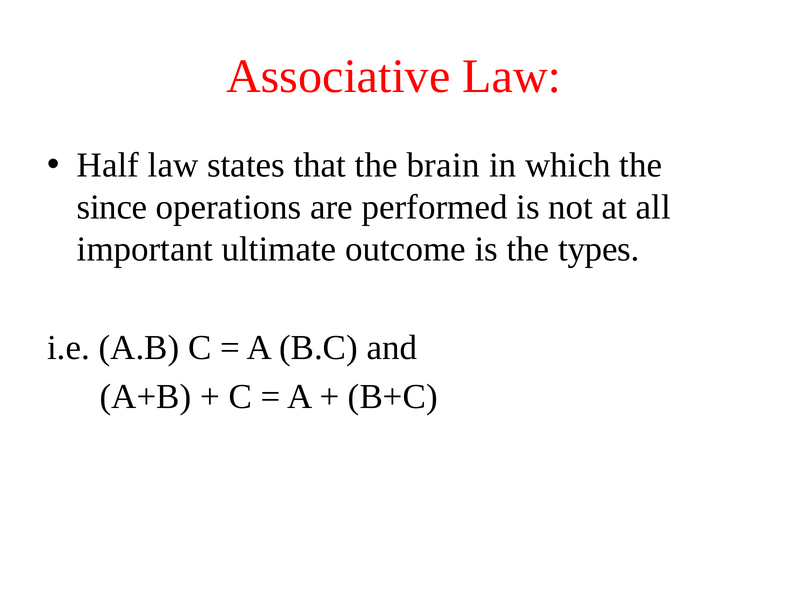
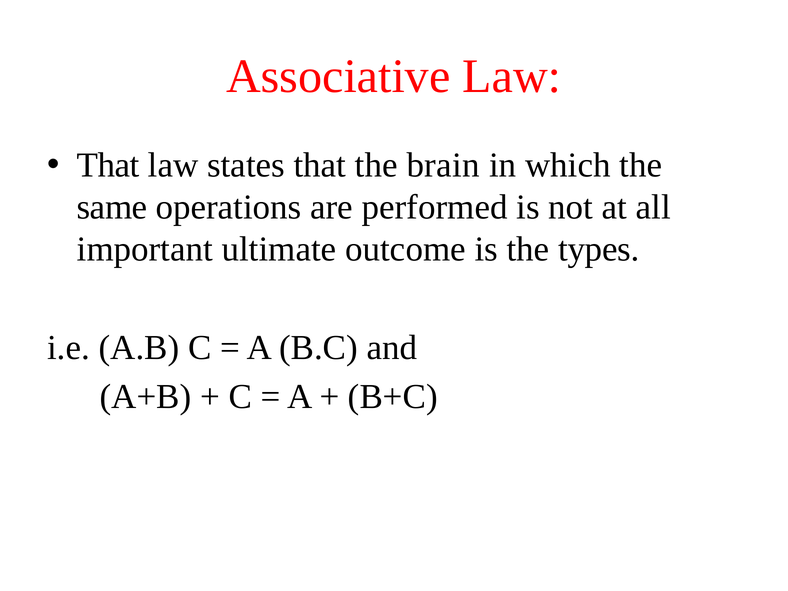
Half at (108, 165): Half -> That
since: since -> same
